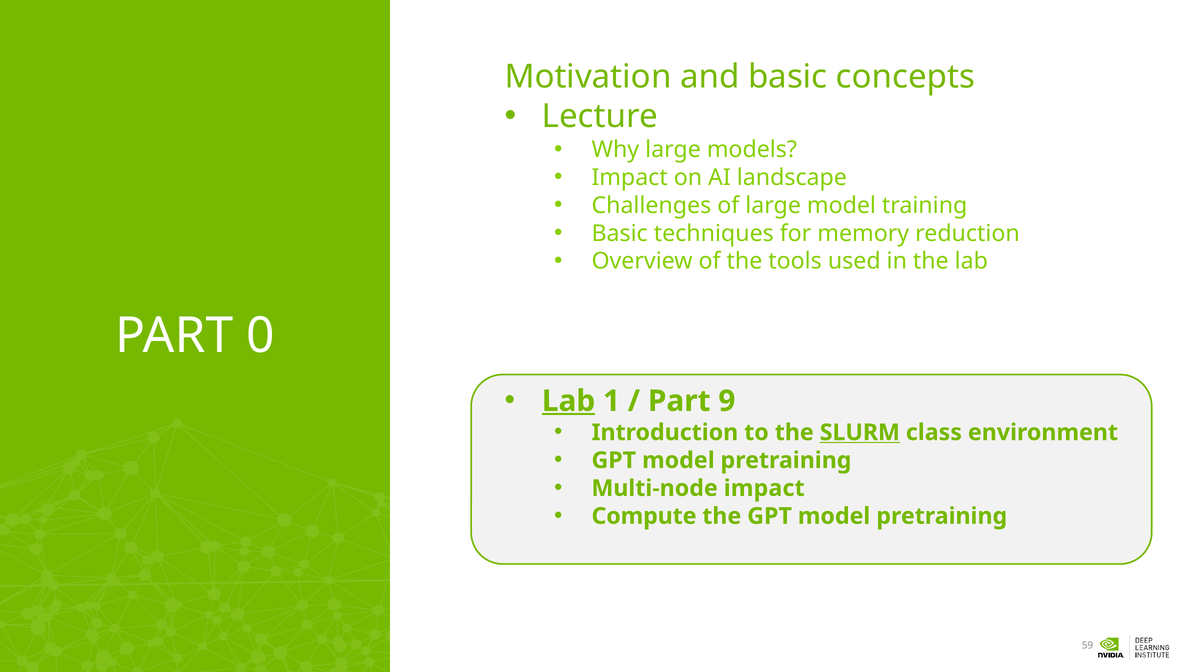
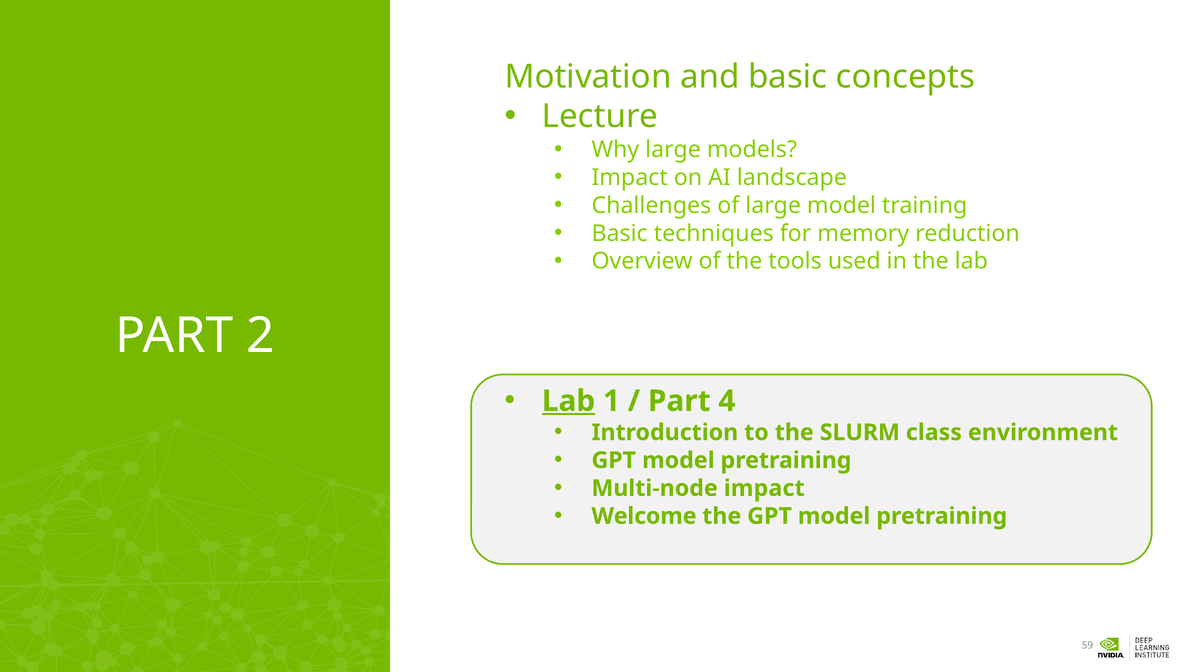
0: 0 -> 2
9: 9 -> 4
SLURM underline: present -> none
Compute: Compute -> Welcome
